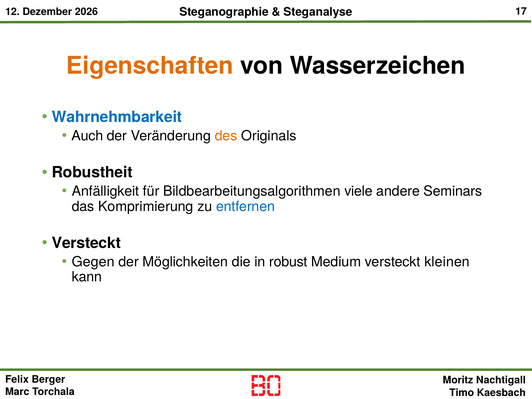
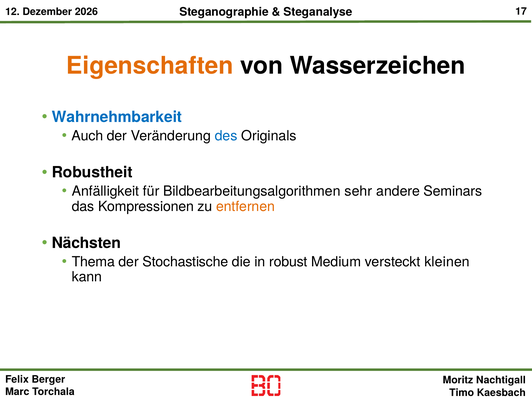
des colour: orange -> blue
viele: viele -> sehr
Komprimierung: Komprimierung -> Kompressionen
entfernen colour: blue -> orange
Versteckt at (86, 243): Versteckt -> Nächsten
Gegen: Gegen -> Thema
Möglichkeiten: Möglichkeiten -> Stochastische
